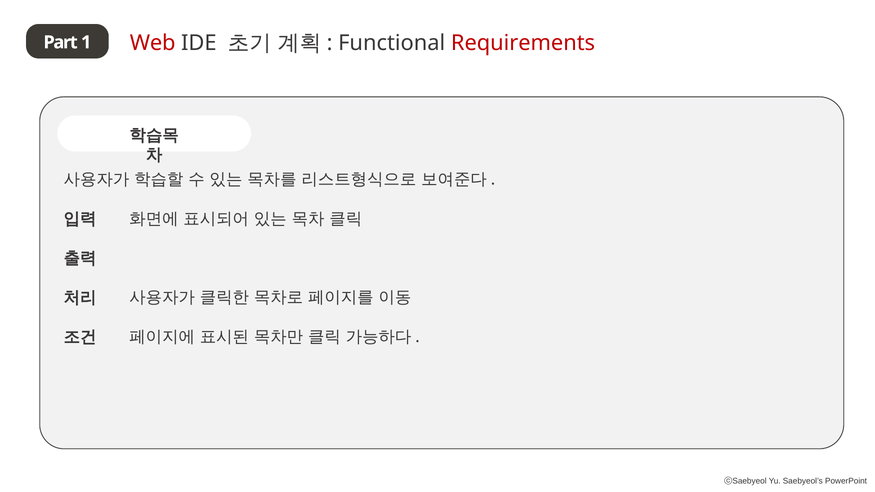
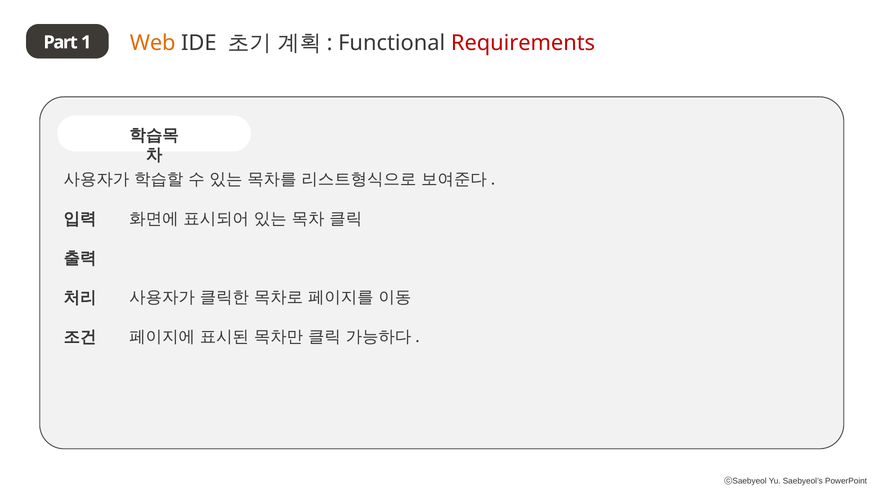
Web colour: red -> orange
